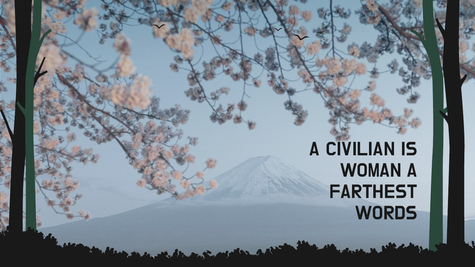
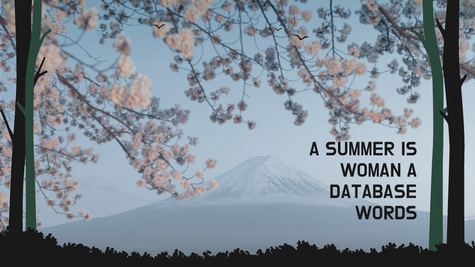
CIVILIAN: CIVILIAN -> SUMMER
FARTHEST: FARTHEST -> DATABASE
